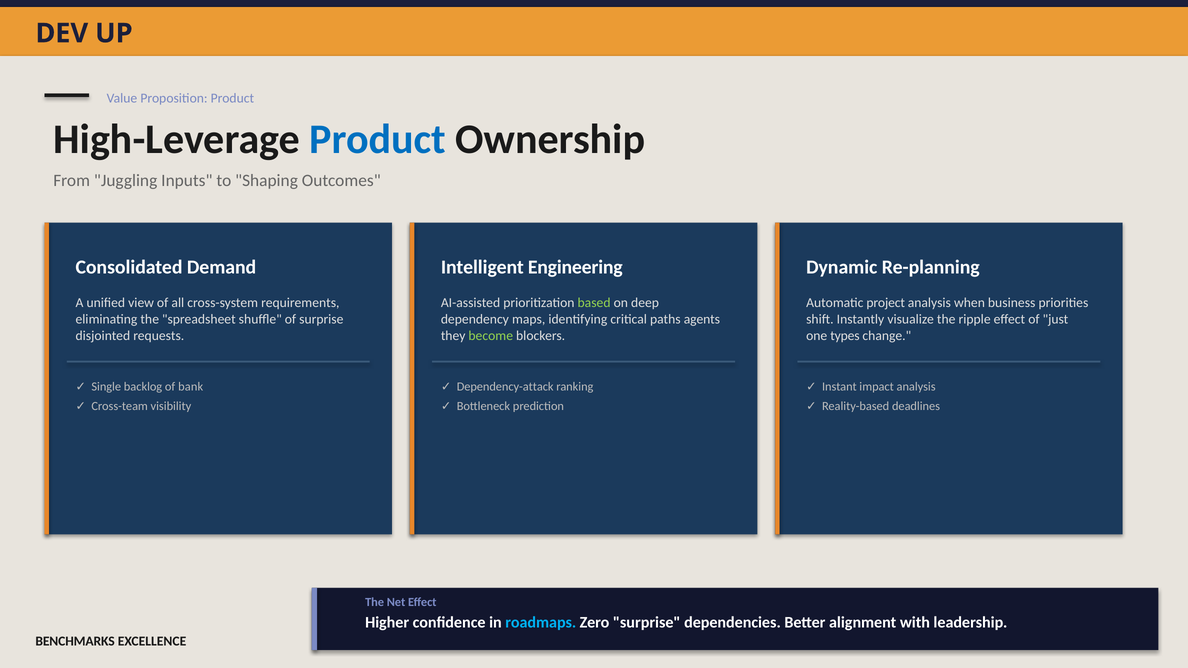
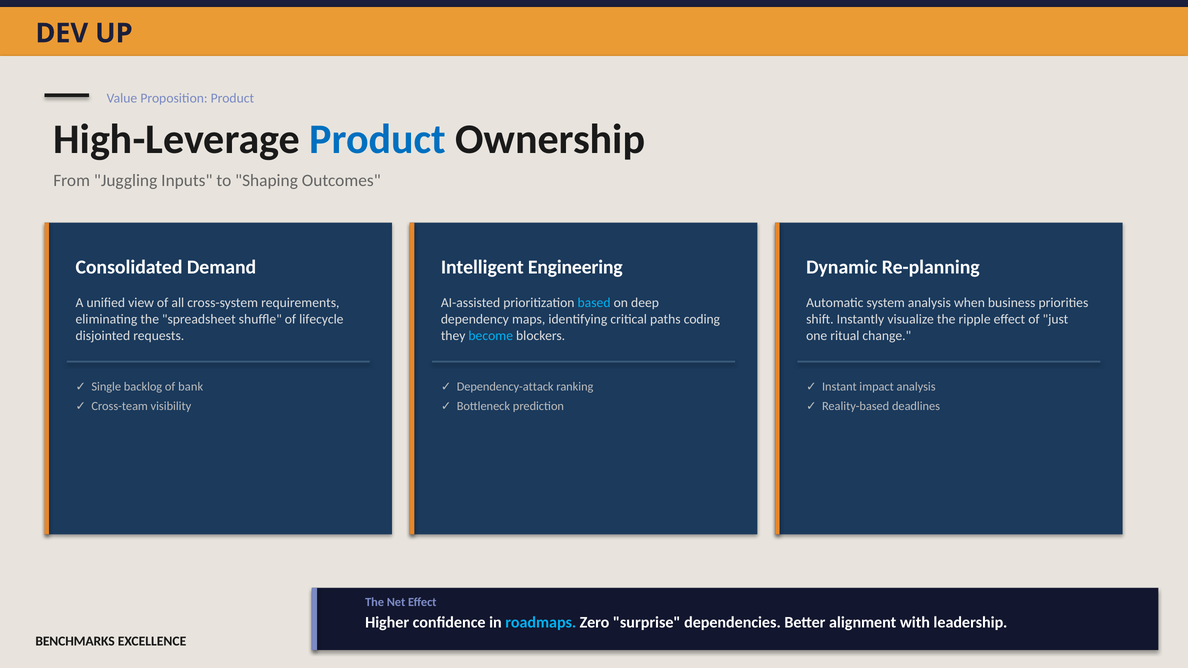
based colour: light green -> light blue
project: project -> system
of surprise: surprise -> lifecycle
agents: agents -> coding
become colour: light green -> light blue
types: types -> ritual
